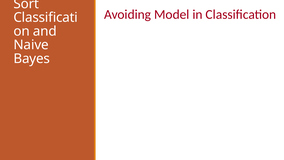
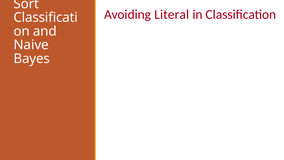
Model: Model -> Literal
